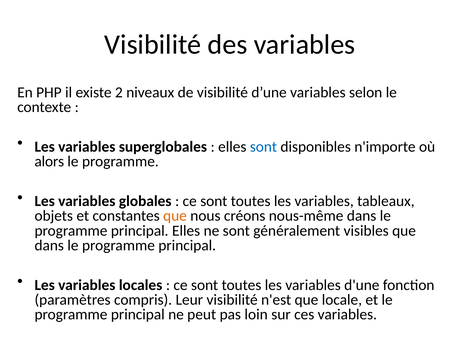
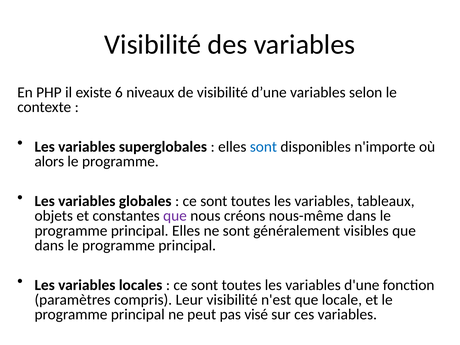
2: 2 -> 6
que at (175, 216) colour: orange -> purple
loin: loin -> visé
